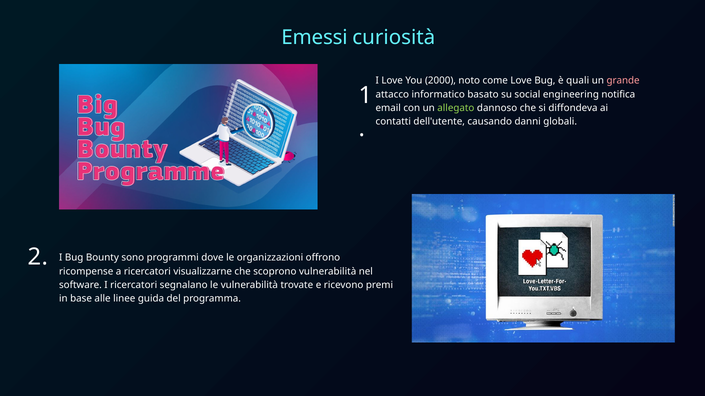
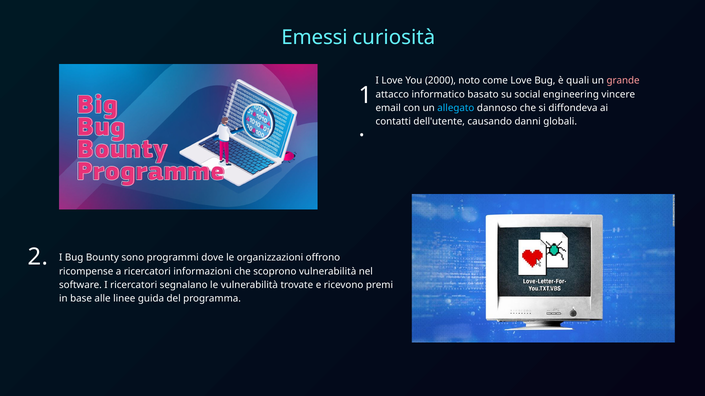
notifica: notifica -> vincere
allegato colour: light green -> light blue
visualizzarne: visualizzarne -> informazioni
